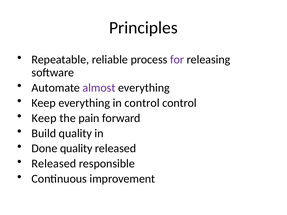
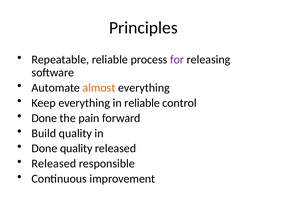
almost colour: purple -> orange
in control: control -> reliable
Keep at (44, 118): Keep -> Done
